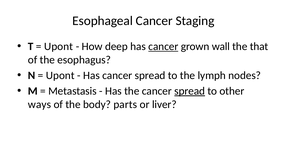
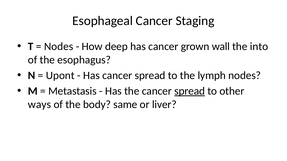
Upont at (59, 47): Upont -> Nodes
cancer at (163, 47) underline: present -> none
that: that -> into
parts: parts -> same
